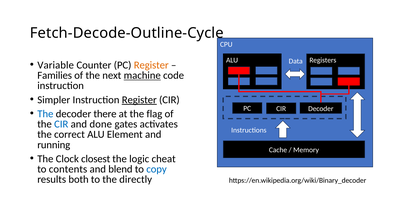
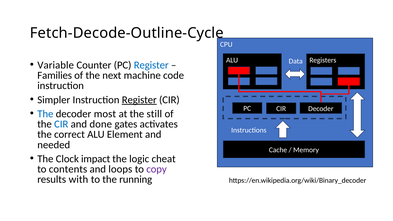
Register at (151, 65) colour: orange -> blue
machine underline: present -> none
there: there -> most
flag: flag -> still
running: running -> needed
closest: closest -> impact
blend: blend -> loops
copy colour: blue -> purple
both: both -> with
directly: directly -> running
